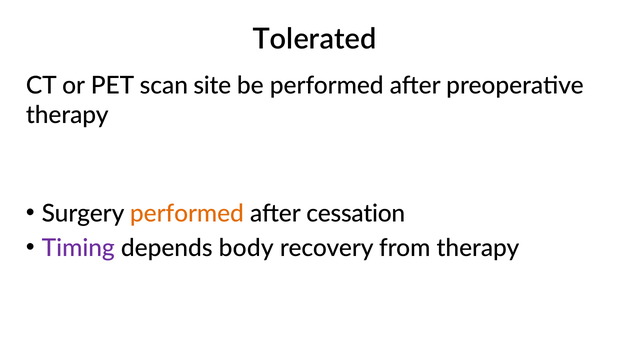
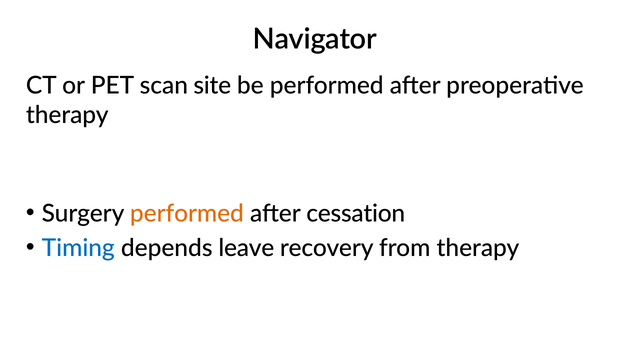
Tolerated: Tolerated -> Navigator
Timing colour: purple -> blue
body: body -> leave
